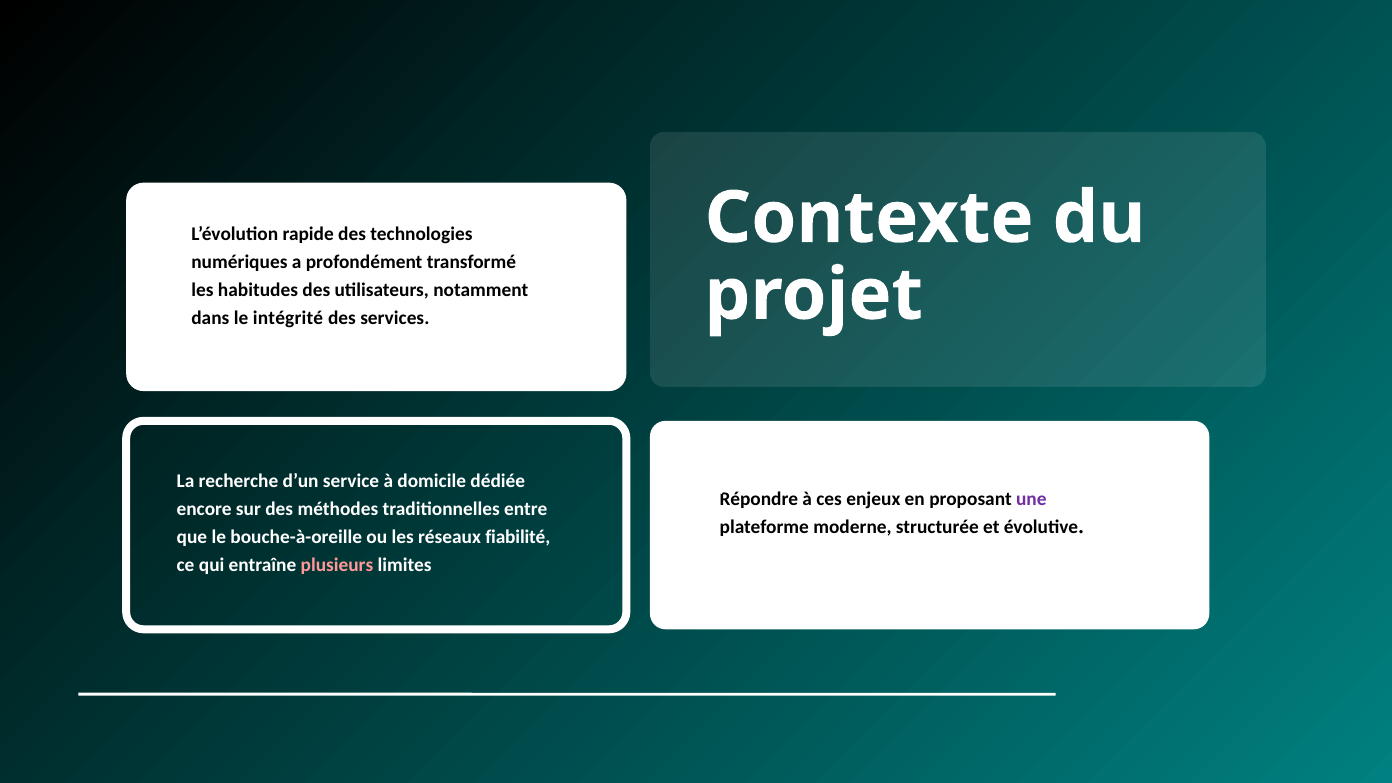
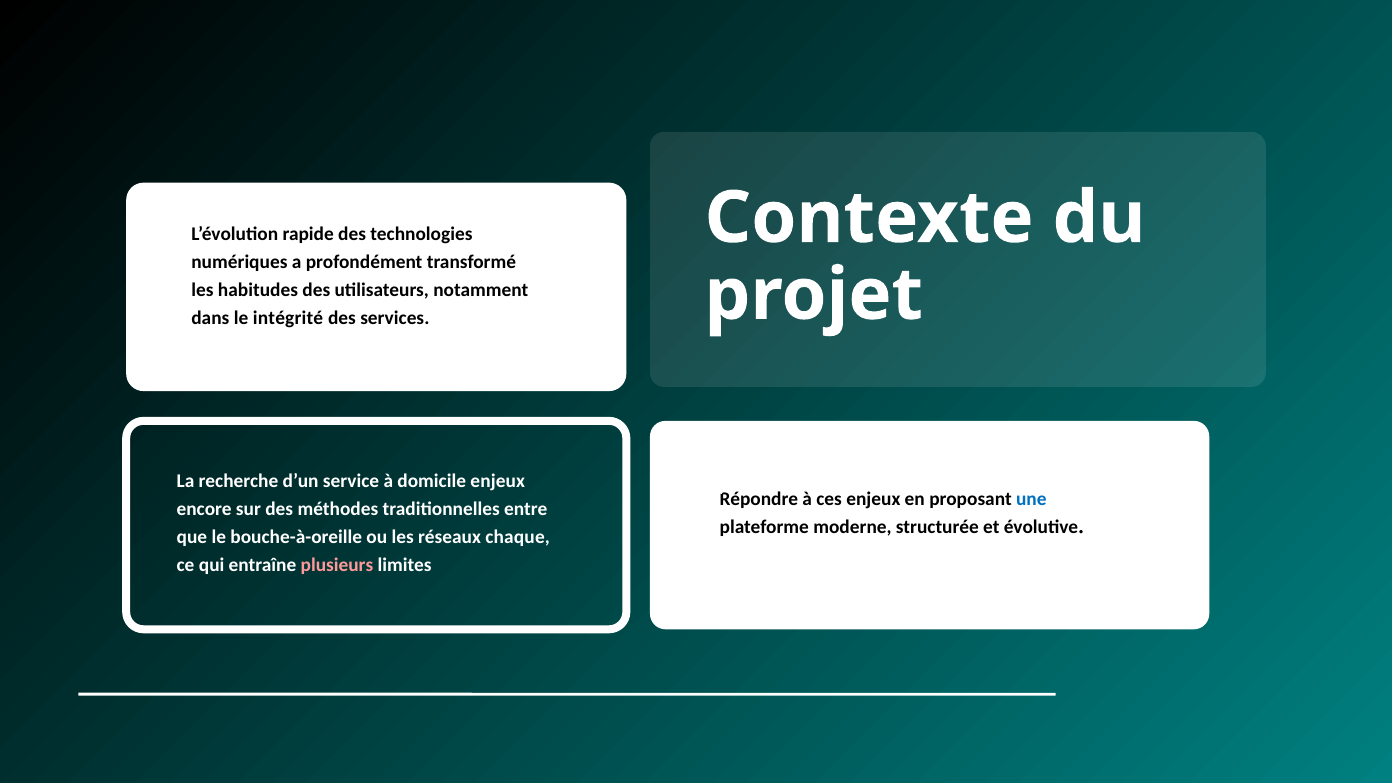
domicile dédiée: dédiée -> enjeux
une colour: purple -> blue
fiabilité: fiabilité -> chaque
